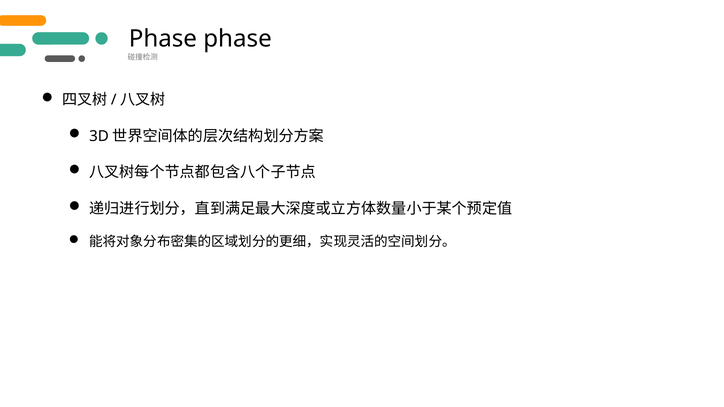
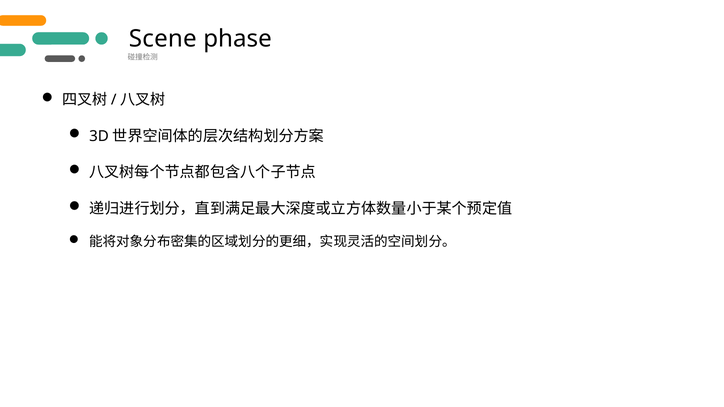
Phase at (163, 39): Phase -> Scene
